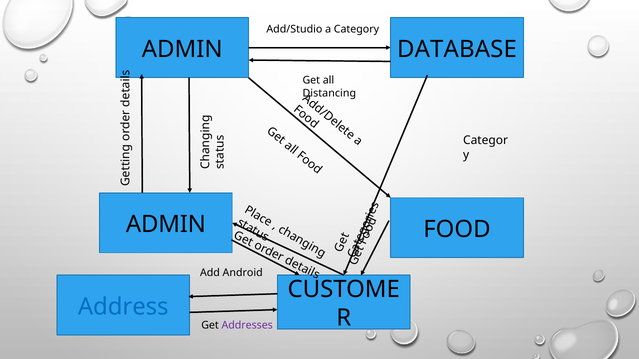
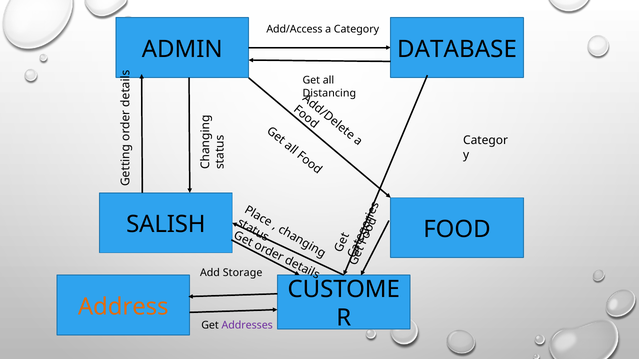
Add/Studio: Add/Studio -> Add/Access
ADMIN at (166, 225): ADMIN -> SALISH
Android: Android -> Storage
Address colour: blue -> orange
